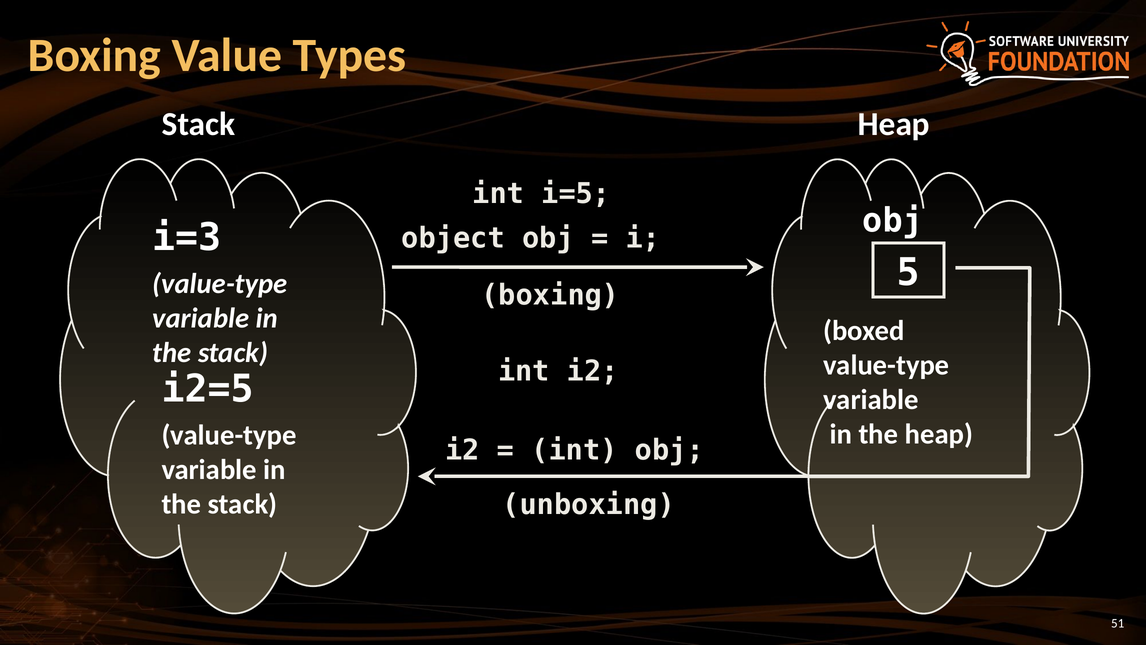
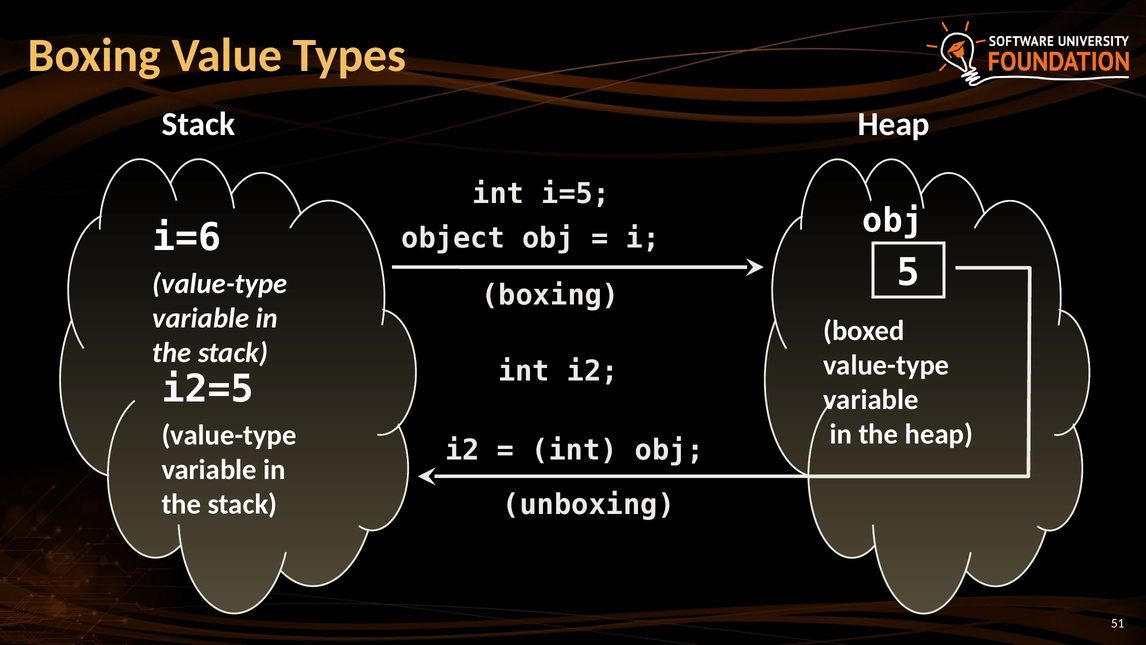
i=3: i=3 -> i=6
